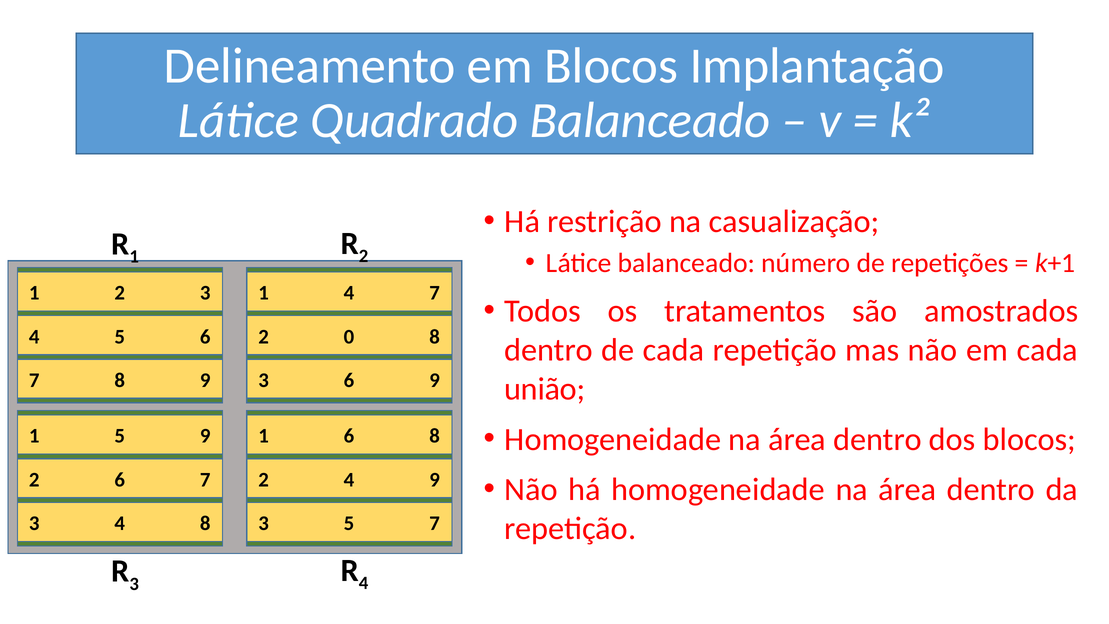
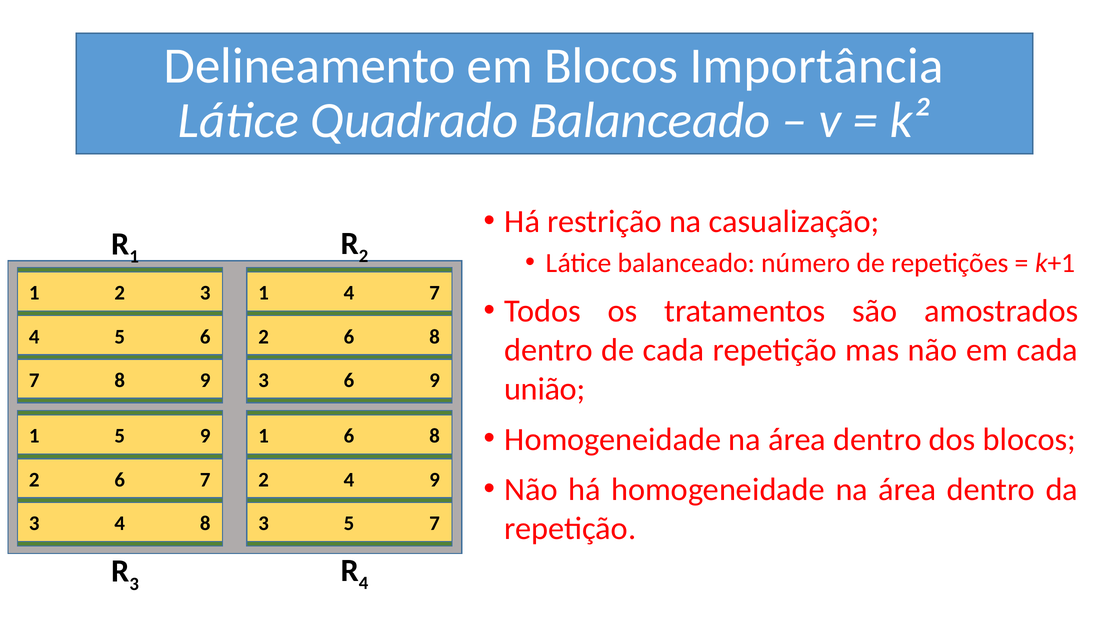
Implantação: Implantação -> Importância
0 at (349, 337): 0 -> 6
